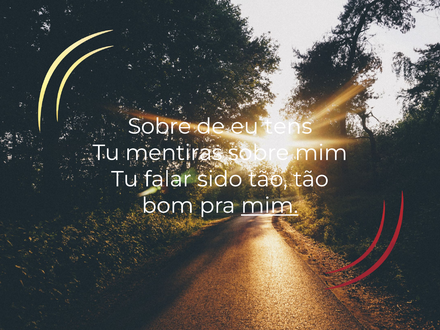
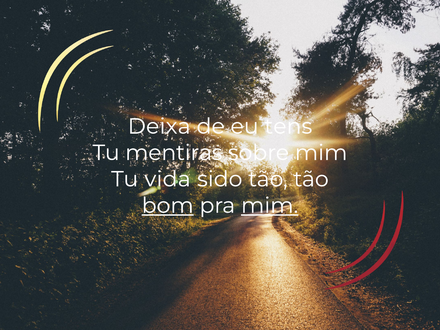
Sobre at (159, 126): Sobre -> Deixa
falar: falar -> vida
bom underline: none -> present
